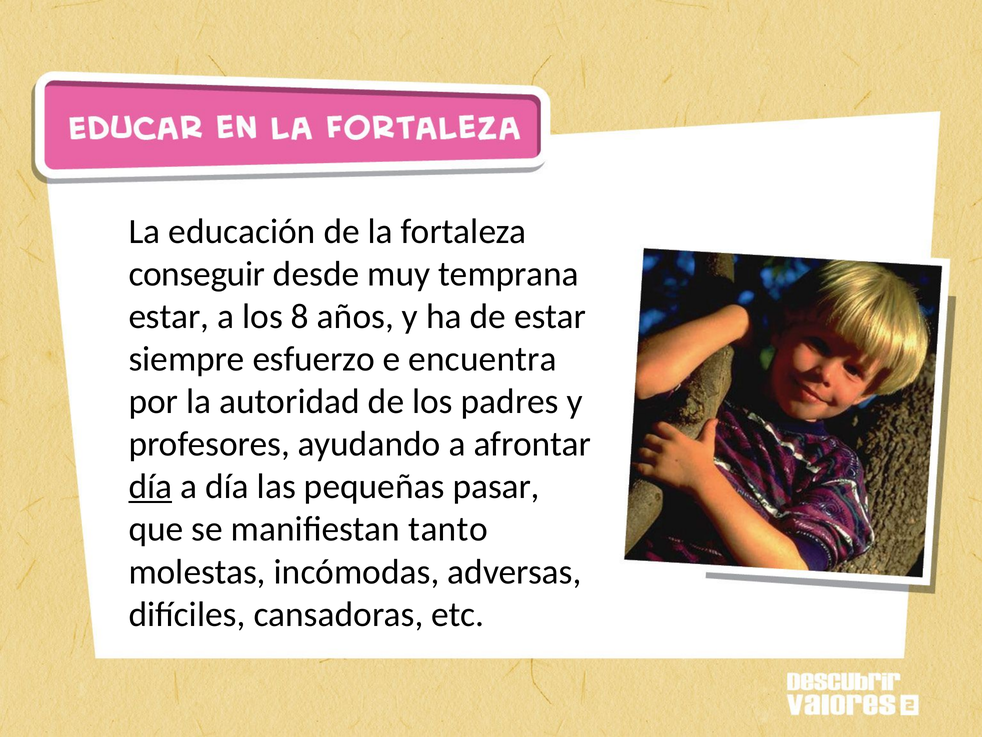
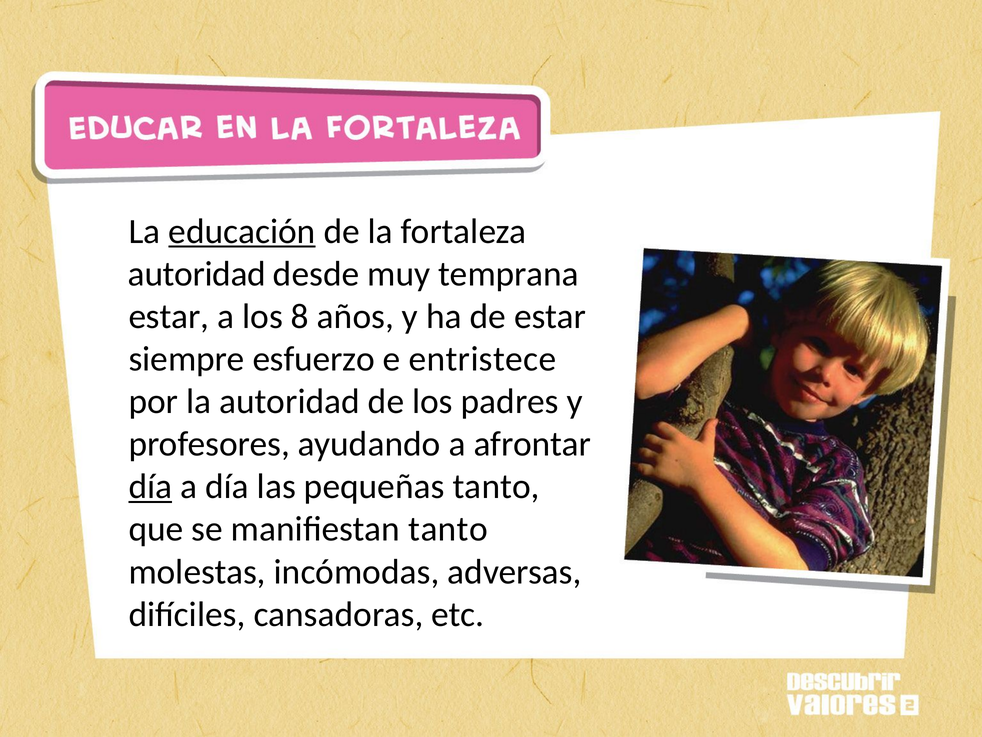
educación underline: none -> present
conseguir at (197, 274): conseguir -> autoridad
encuentra: encuentra -> entristece
pequeñas pasar: pasar -> tanto
